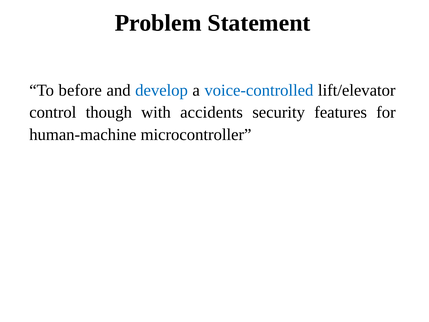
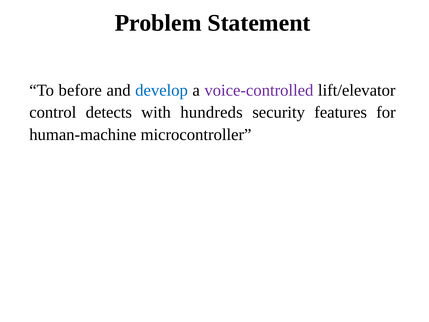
voice-controlled colour: blue -> purple
though: though -> detects
accidents: accidents -> hundreds
